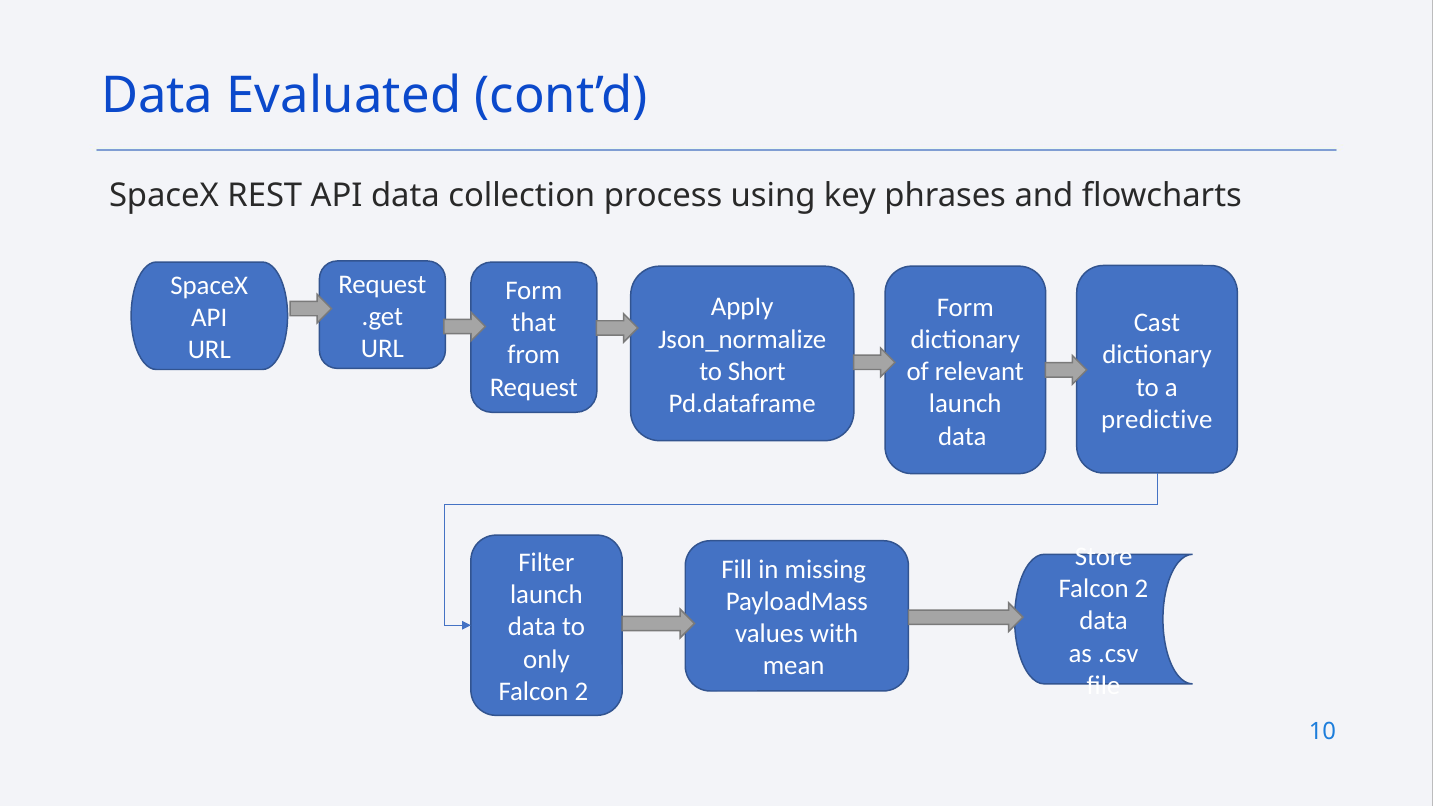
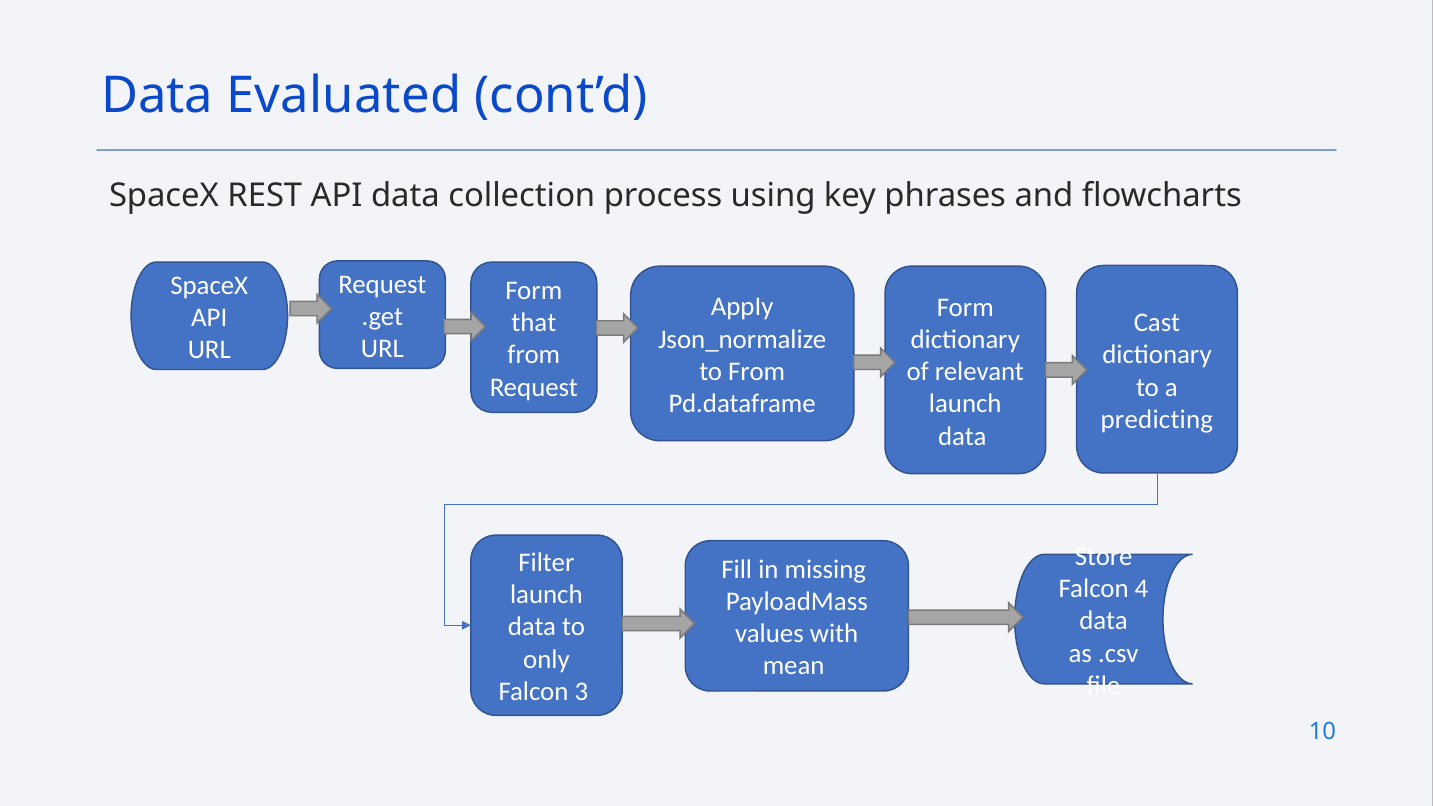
to Short: Short -> From
predictive: predictive -> predicting
2 at (1142, 589): 2 -> 4
2 at (581, 692): 2 -> 3
